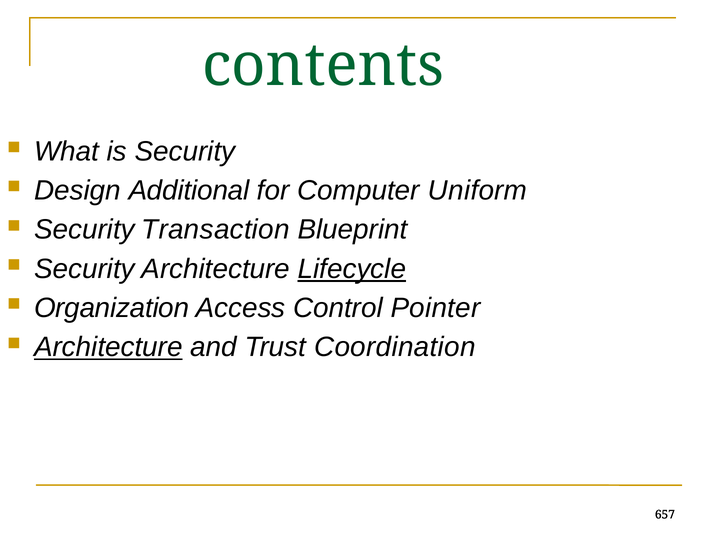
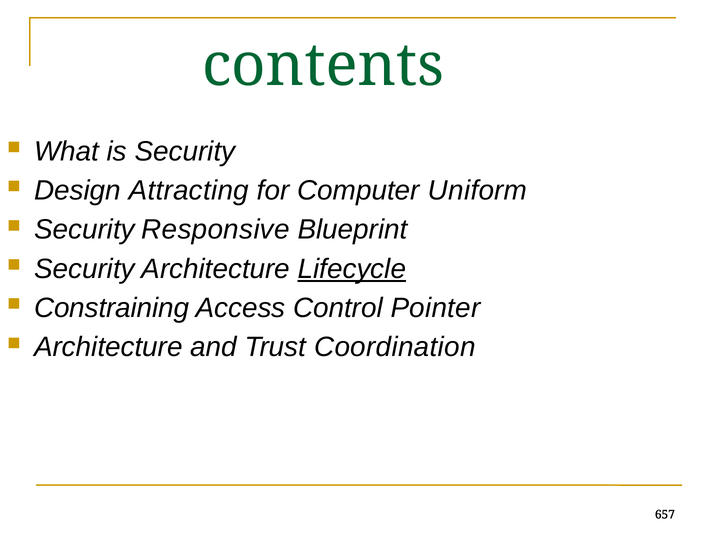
Additional: Additional -> Attracting
Transaction: Transaction -> Responsive
Organization: Organization -> Constraining
Architecture at (108, 347) underline: present -> none
